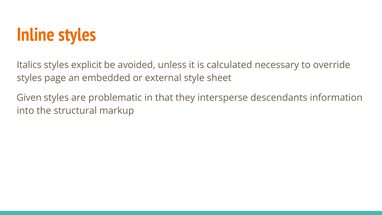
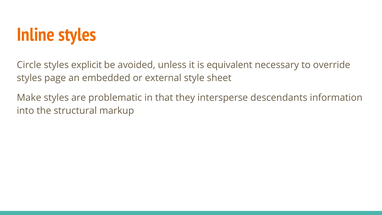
Italics: Italics -> Circle
calculated: calculated -> equivalent
Given: Given -> Make
